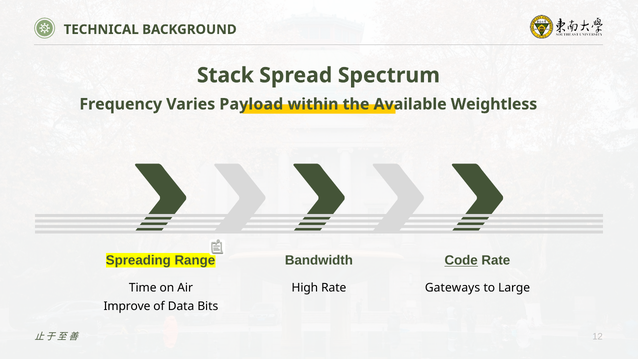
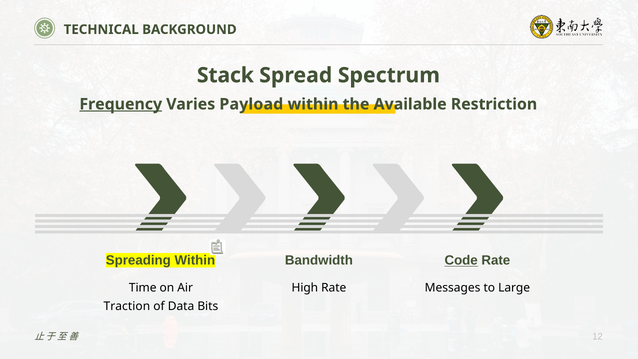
Frequency underline: none -> present
Weightless: Weightless -> Restriction
Spreading Range: Range -> Within
Gateways: Gateways -> Messages
Improve: Improve -> Traction
